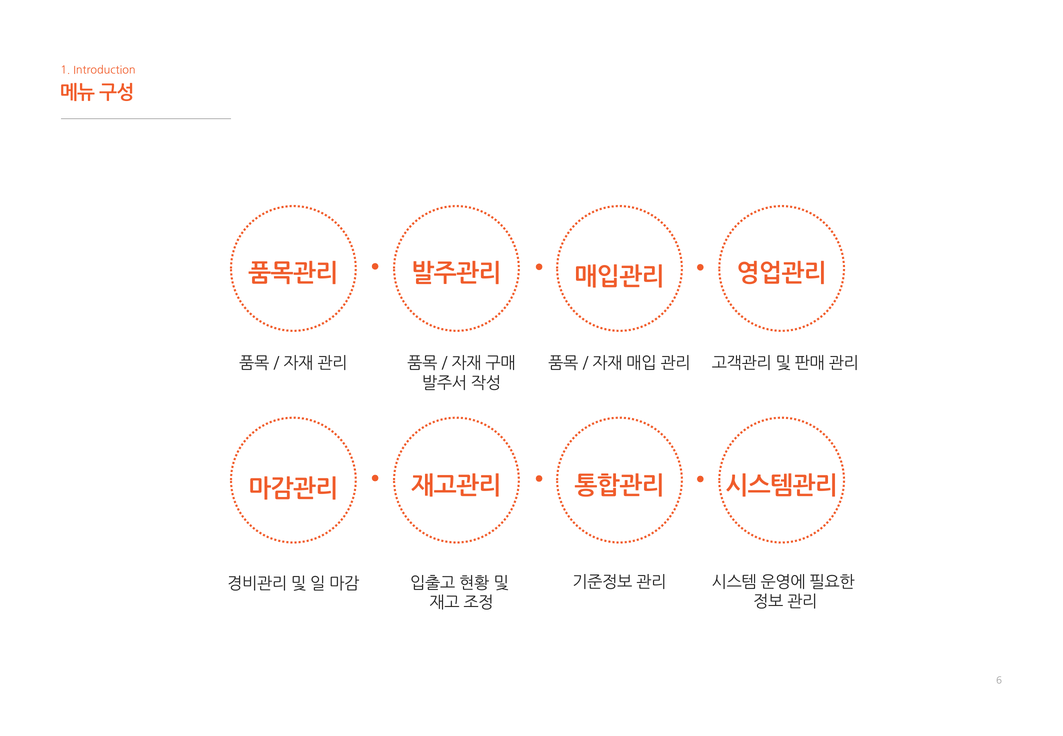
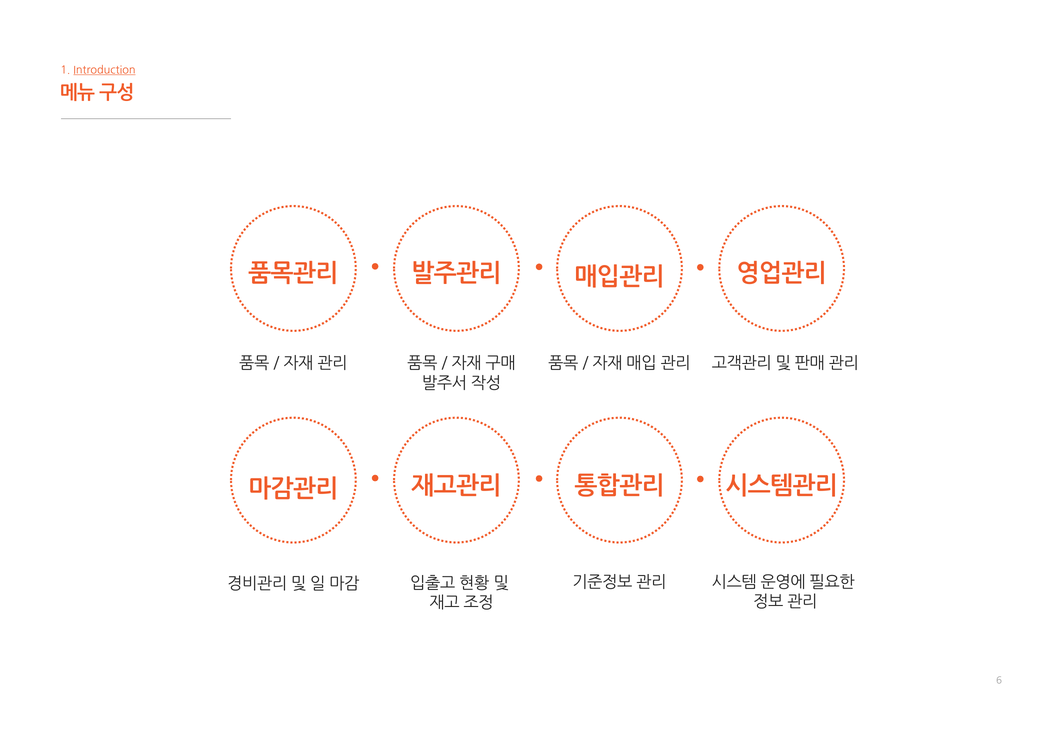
Introduction underline: none -> present
